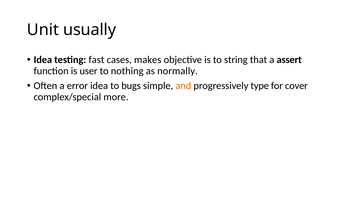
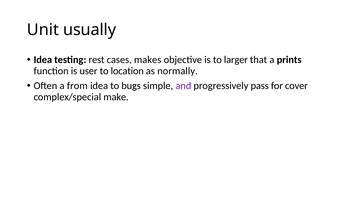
fast: fast -> rest
string: string -> larger
assert: assert -> prints
nothing: nothing -> location
error: error -> from
and colour: orange -> purple
type: type -> pass
more: more -> make
